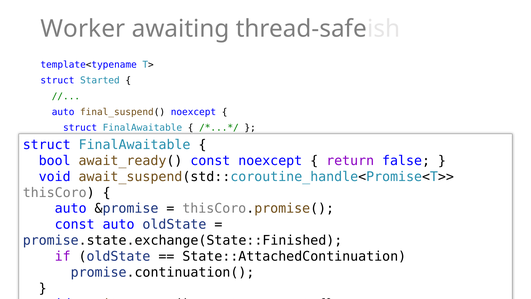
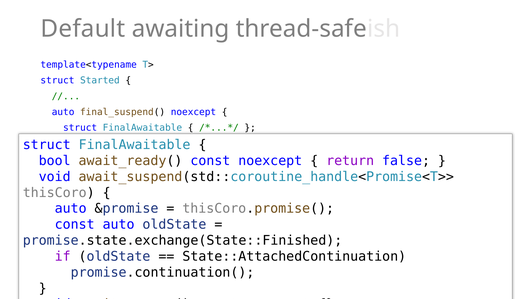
Worker: Worker -> Default
